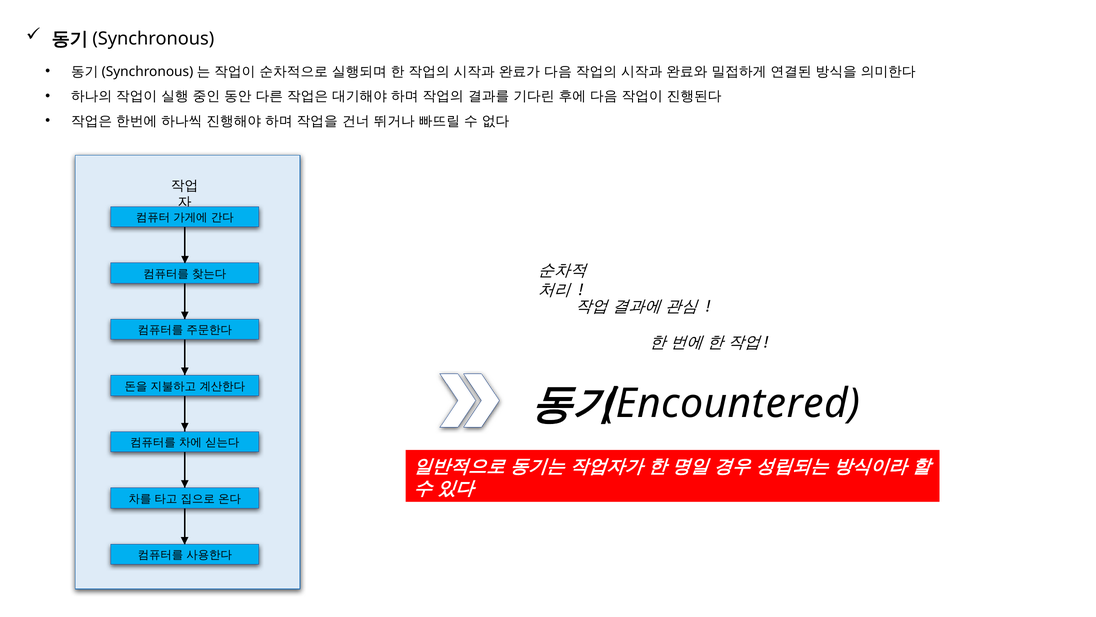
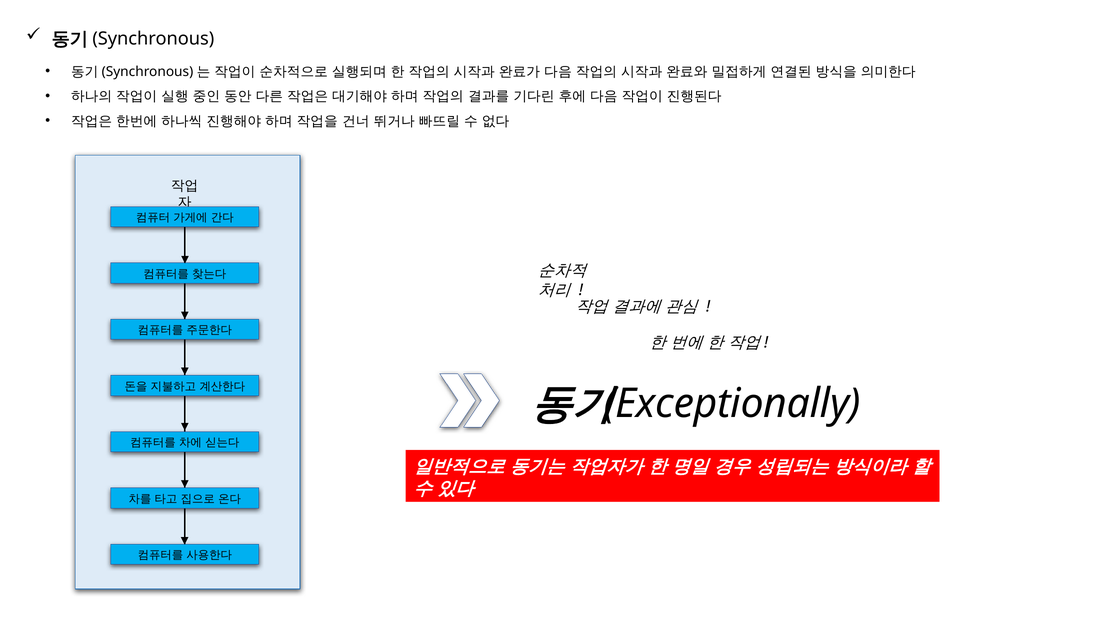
Encountered: Encountered -> Exceptionally
